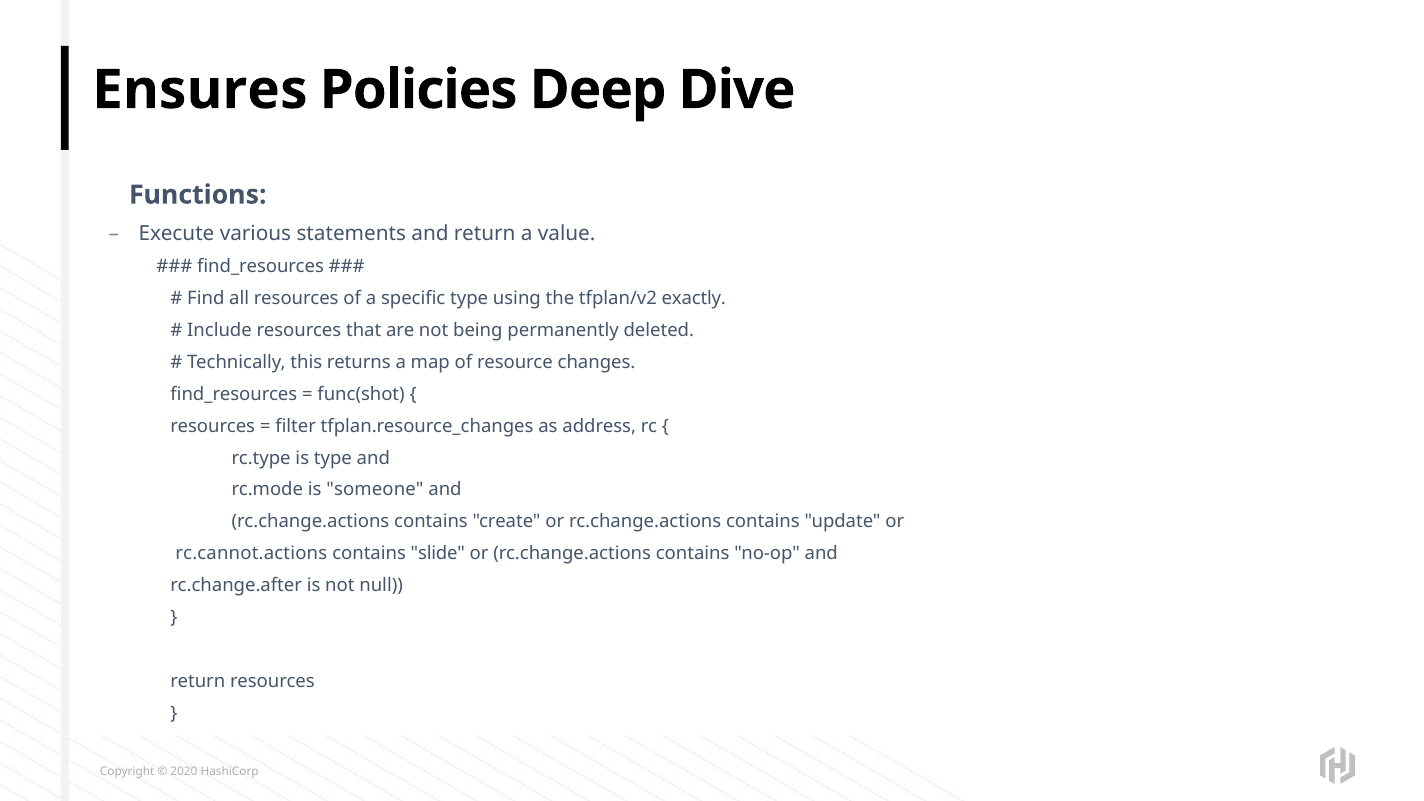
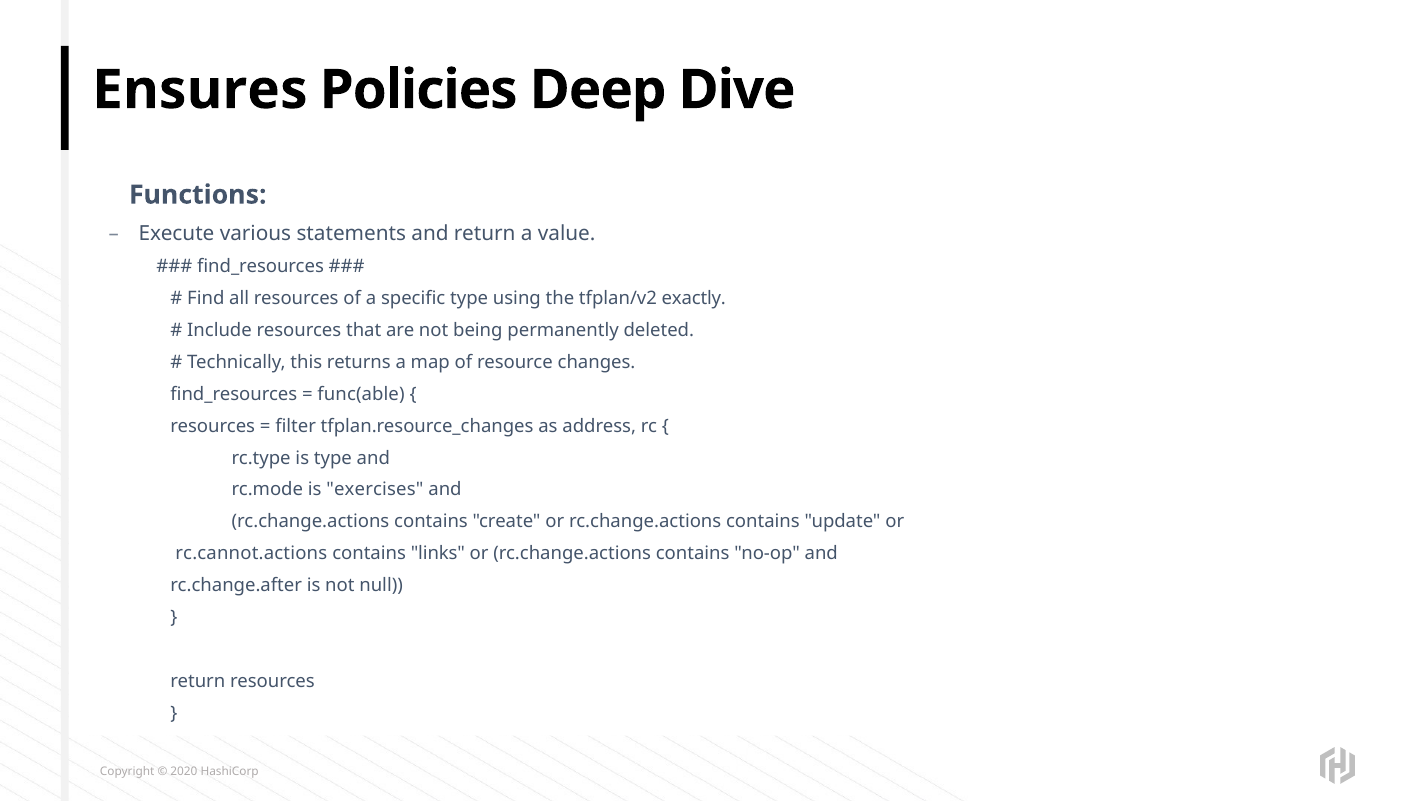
func(shot: func(shot -> func(able
someone: someone -> exercises
slide: slide -> links
